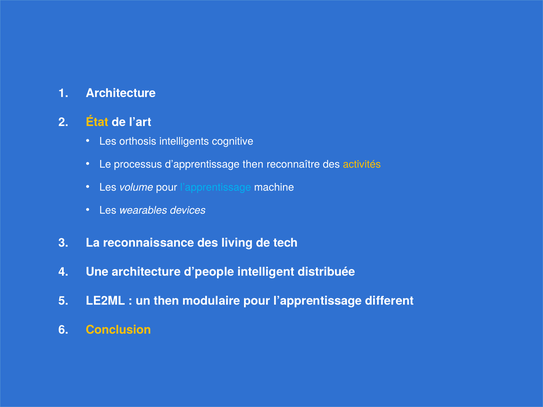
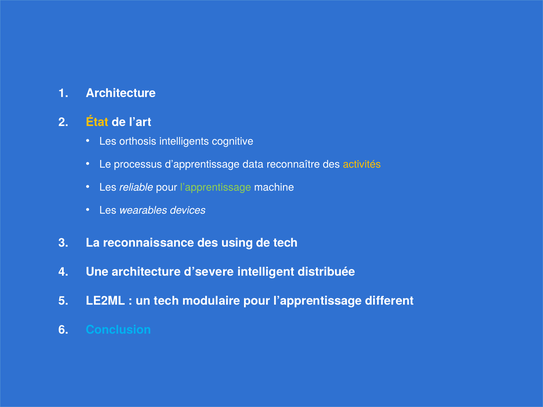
d’apprentissage then: then -> data
volume: volume -> reliable
l’apprentissage at (216, 187) colour: light blue -> light green
living: living -> using
d’people: d’people -> d’severe
un then: then -> tech
Conclusion colour: yellow -> light blue
